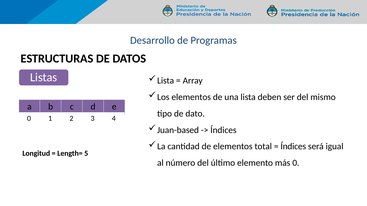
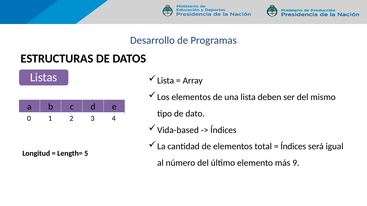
Juan-based: Juan-based -> Vida-based
más 0: 0 -> 9
